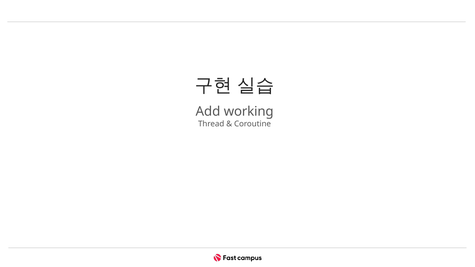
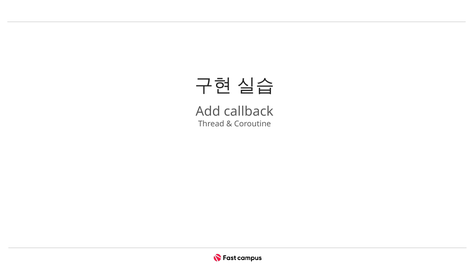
working: working -> callback
